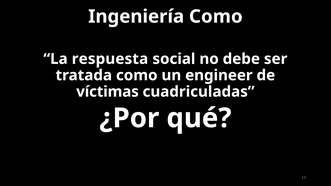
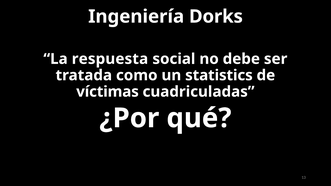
Ingeniería Como: Como -> Dorks
engineer: engineer -> statistics
